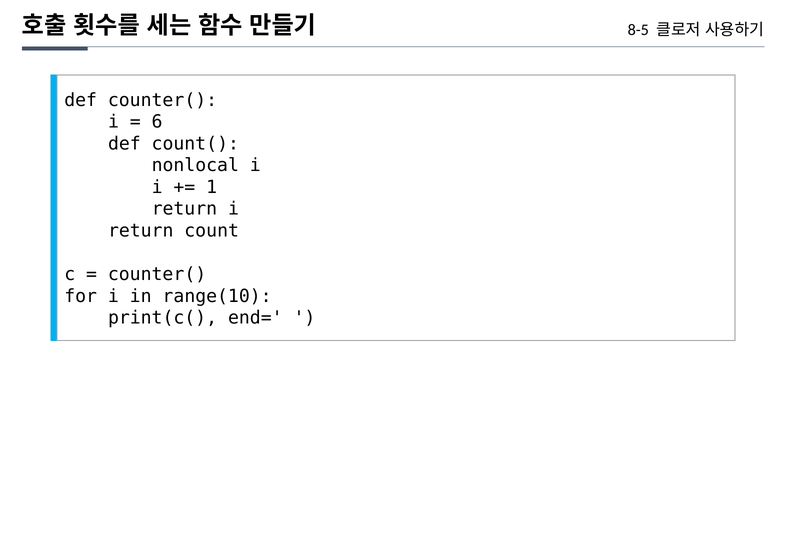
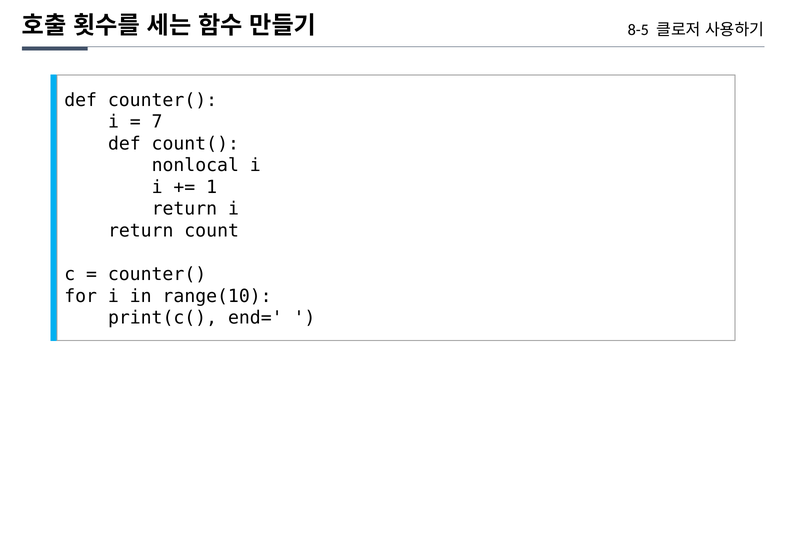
6: 6 -> 7
